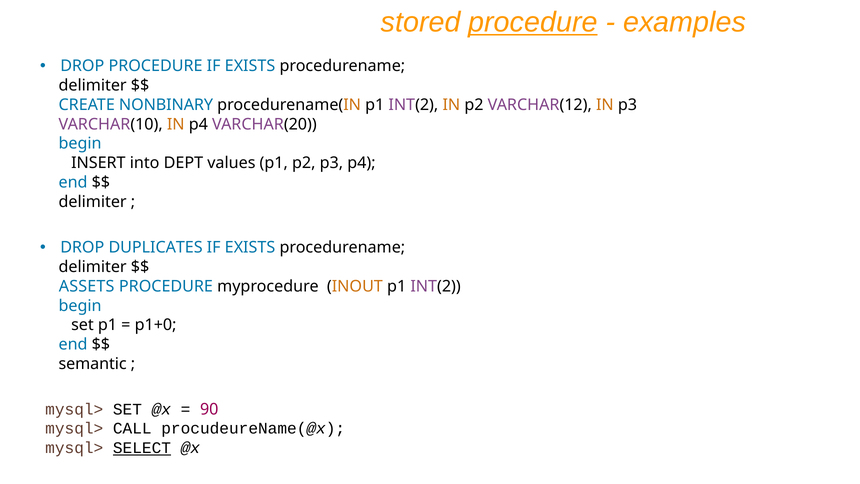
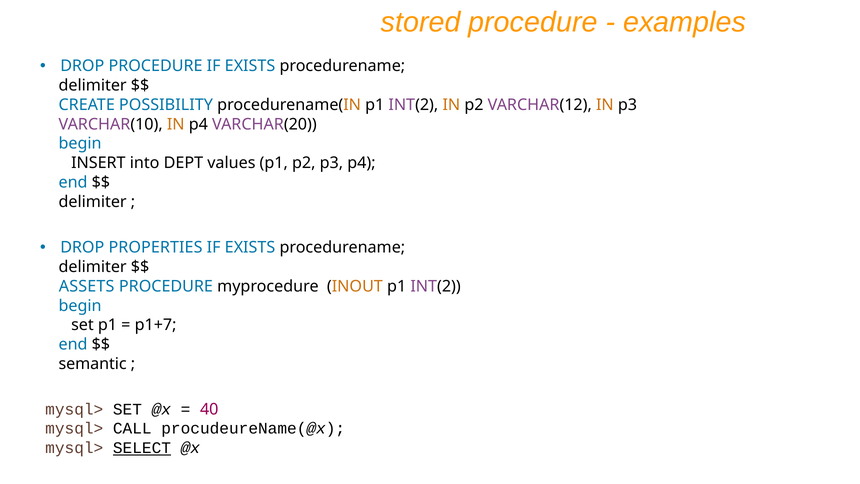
procedure at (533, 22) underline: present -> none
NONBINARY: NONBINARY -> POSSIBILITY
DUPLICATES: DUPLICATES -> PROPERTIES
p1+0: p1+0 -> p1+7
90: 90 -> 40
